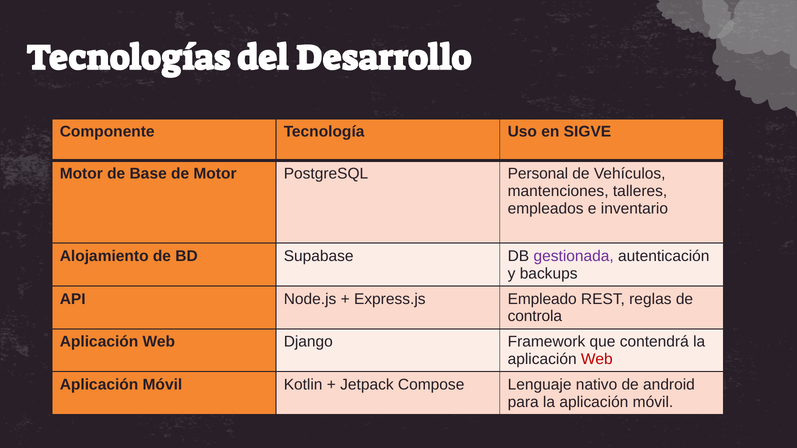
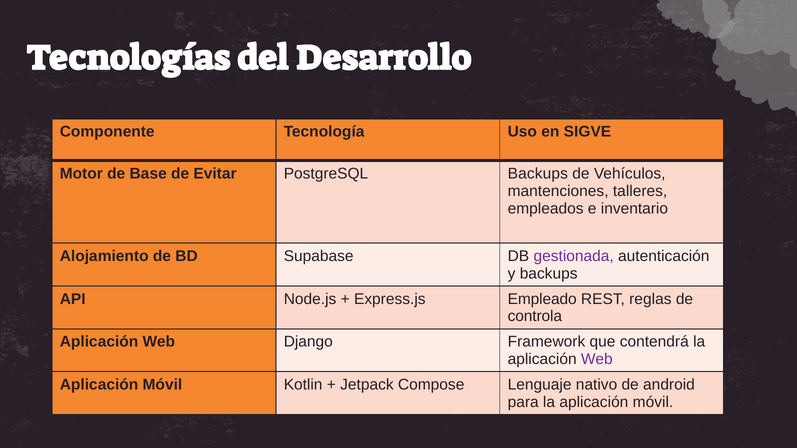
de Motor: Motor -> Evitar
PostgreSQL Personal: Personal -> Backups
Web at (597, 359) colour: red -> purple
